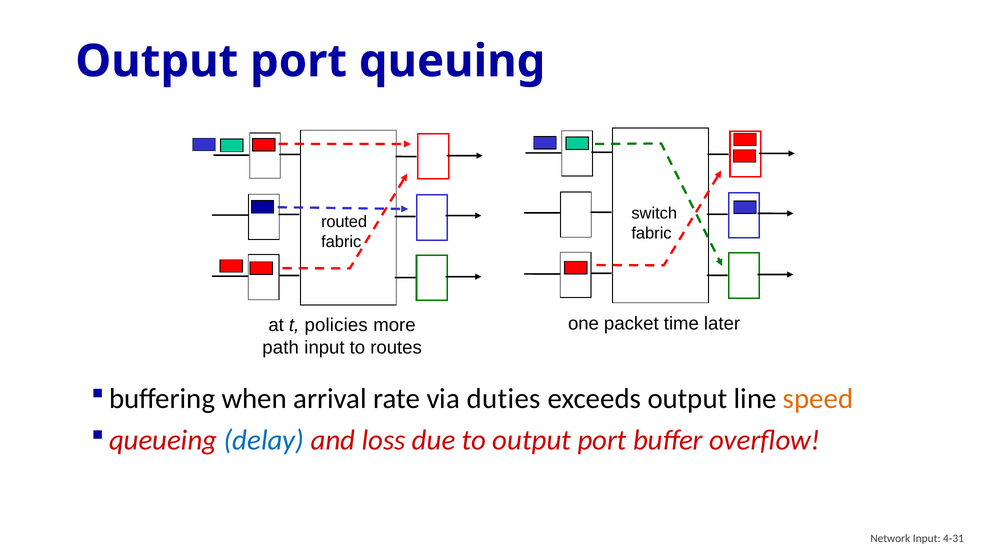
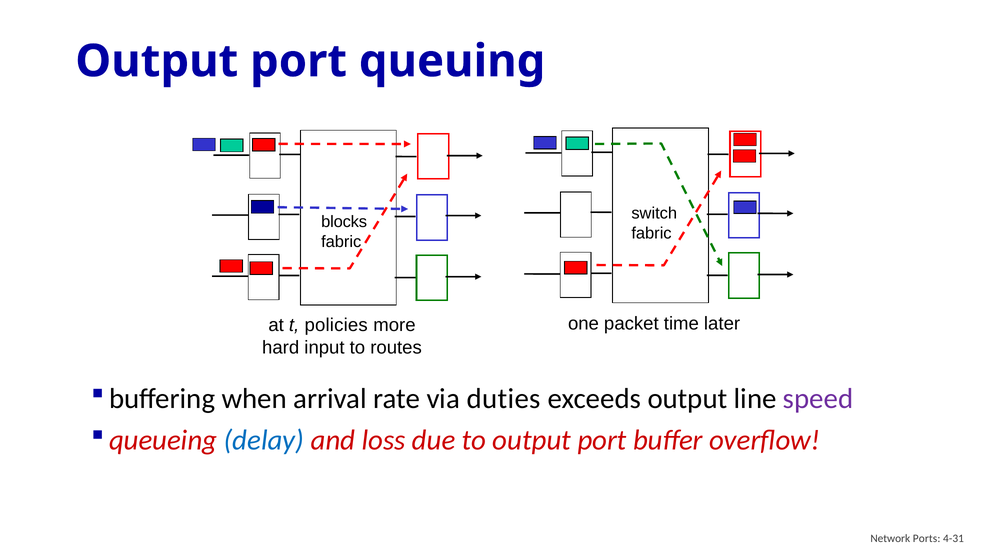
routed: routed -> blocks
path: path -> hard
speed colour: orange -> purple
Network Input: Input -> Ports
